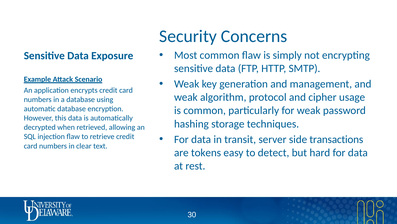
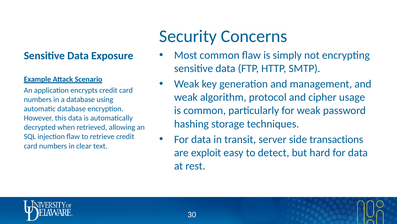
tokens: tokens -> exploit
